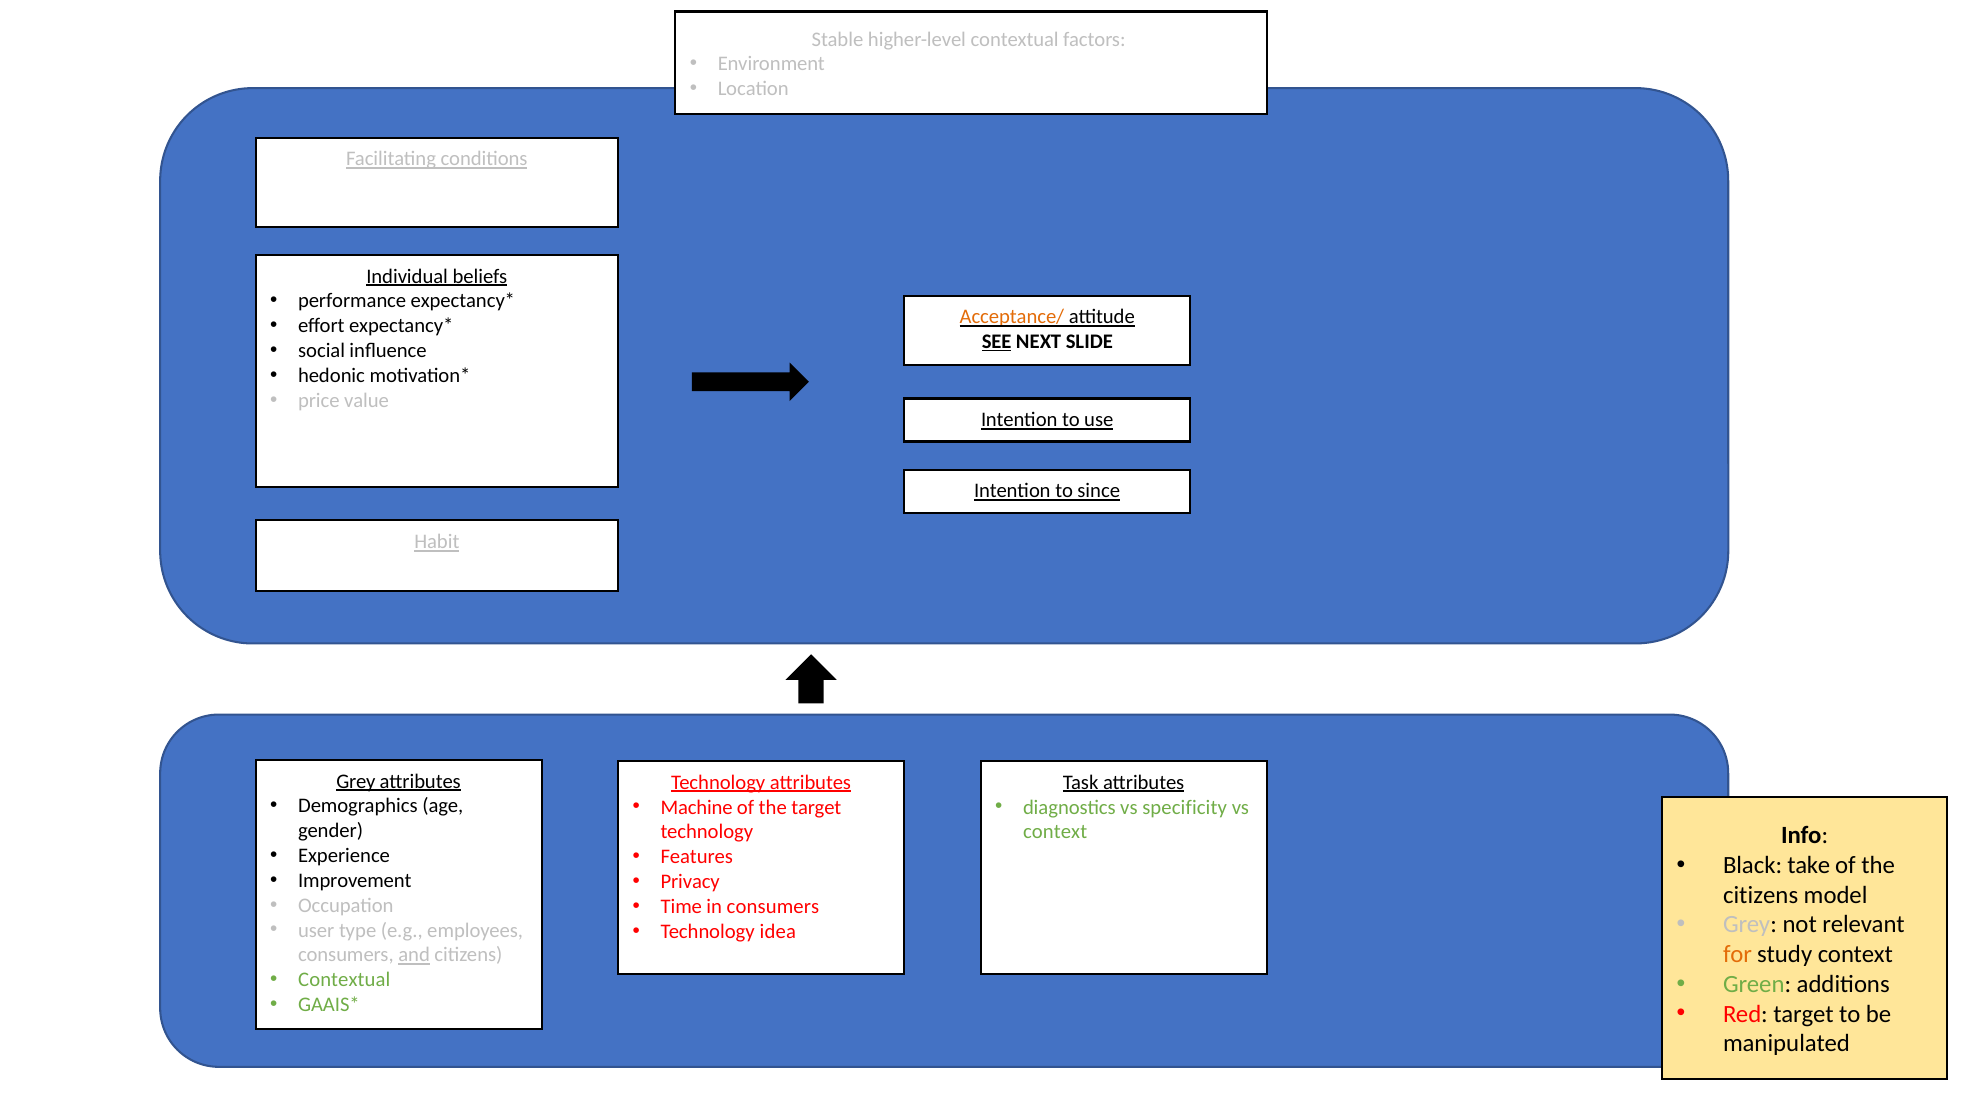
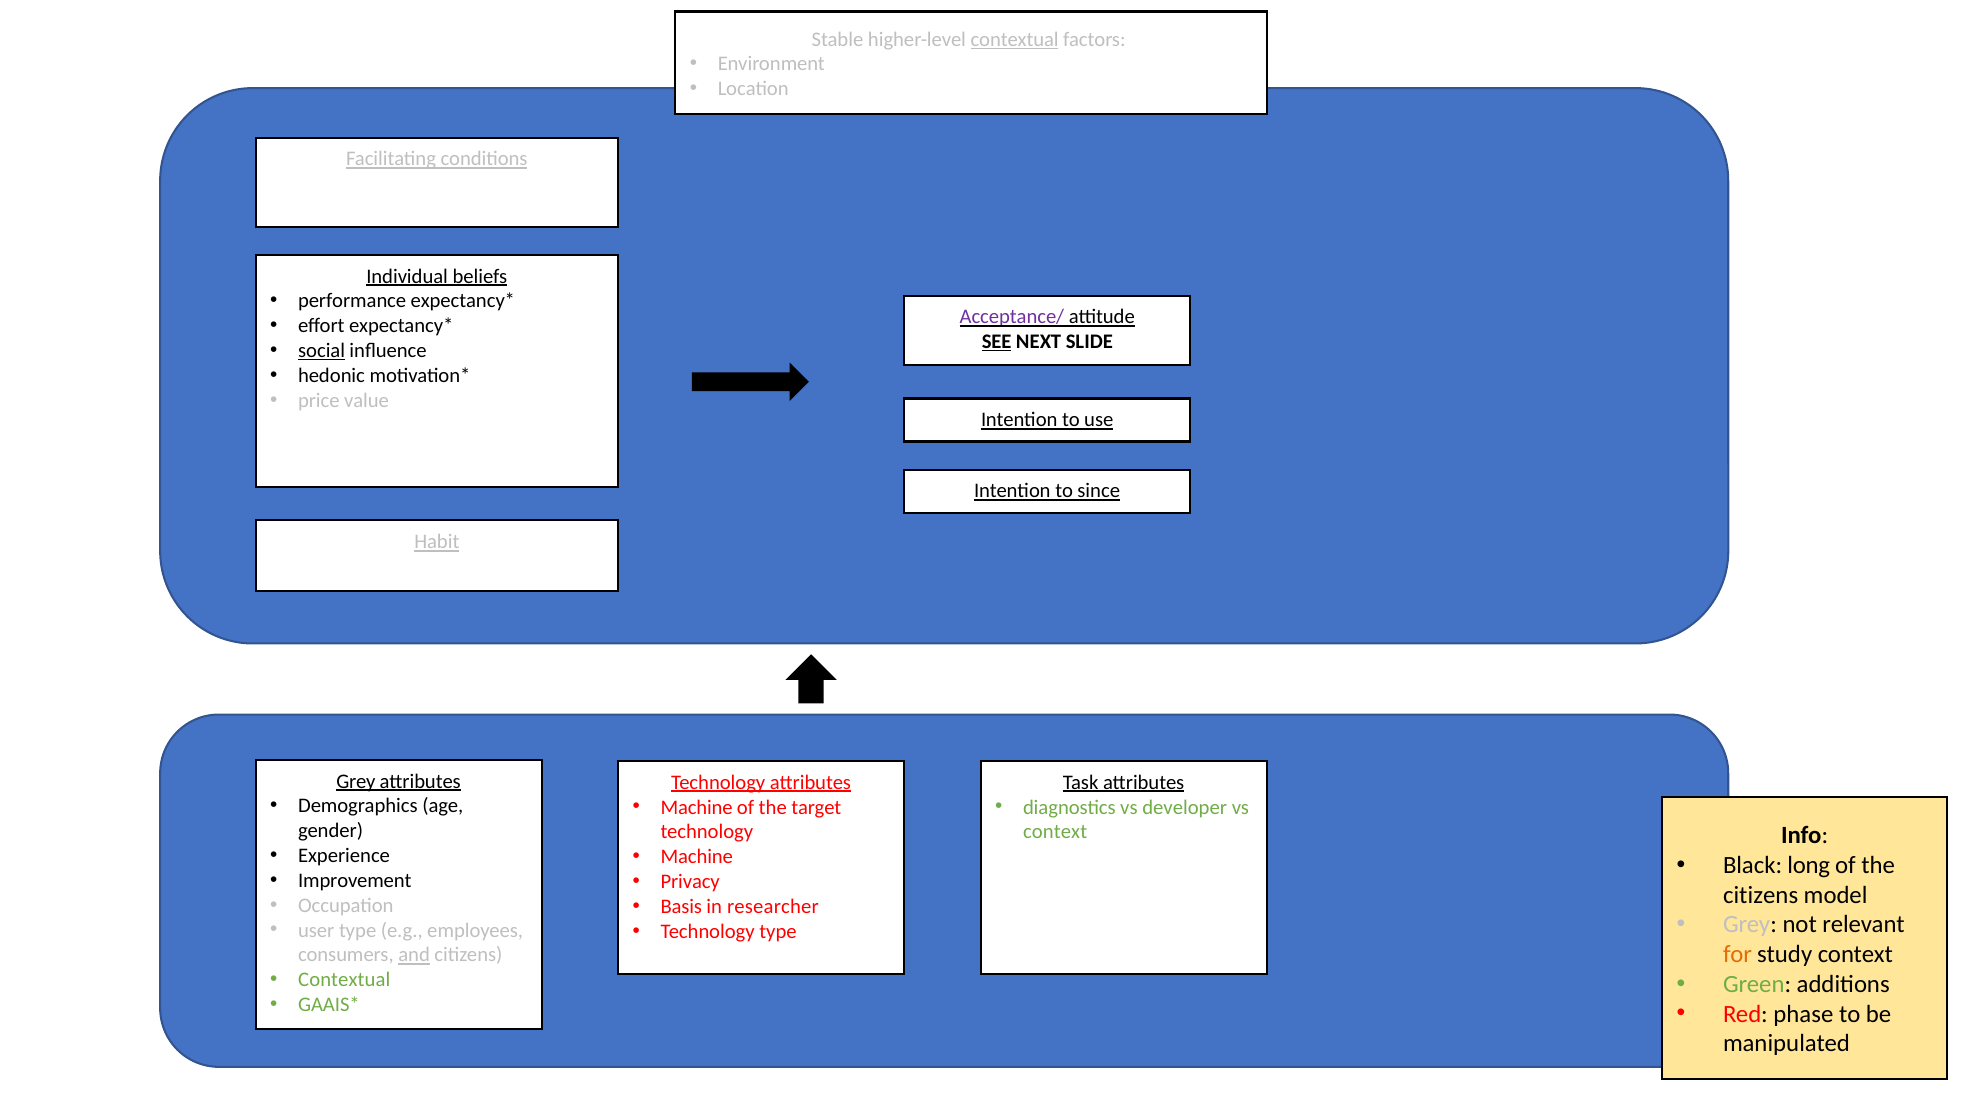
contextual at (1015, 39) underline: none -> present
Acceptance/ colour: orange -> purple
social underline: none -> present
specificity: specificity -> developer
Features at (697, 857): Features -> Machine
take: take -> long
Time: Time -> Basis
in consumers: consumers -> researcher
Technology idea: idea -> type
Red target: target -> phase
